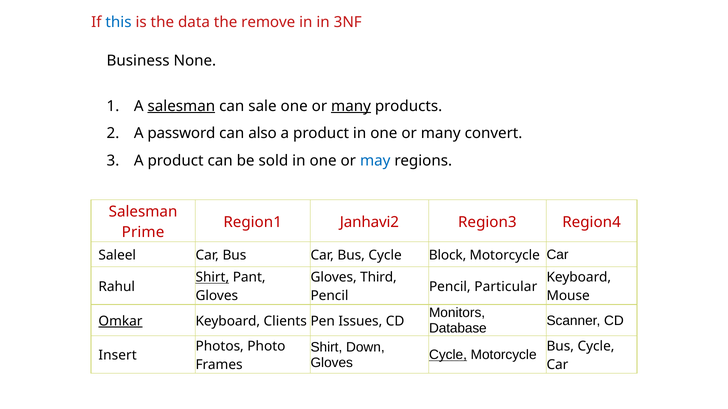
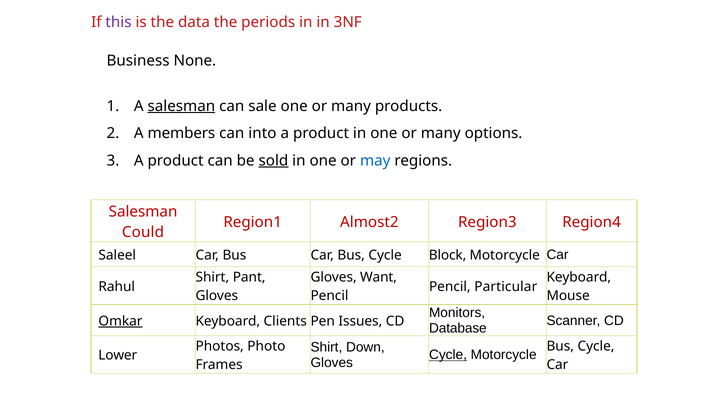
this colour: blue -> purple
remove: remove -> periods
many at (351, 106) underline: present -> none
password: password -> members
also: also -> into
convert: convert -> options
sold underline: none -> present
Janhavi2: Janhavi2 -> Almost2
Prime: Prime -> Could
Shirt at (212, 278) underline: present -> none
Third: Third -> Want
Insert: Insert -> Lower
